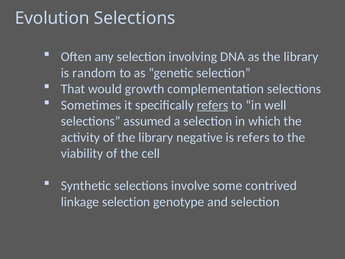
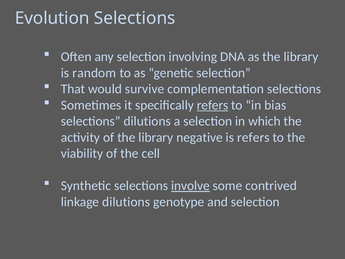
growth: growth -> survive
well: well -> bias
selections assumed: assumed -> dilutions
involve underline: none -> present
linkage selection: selection -> dilutions
